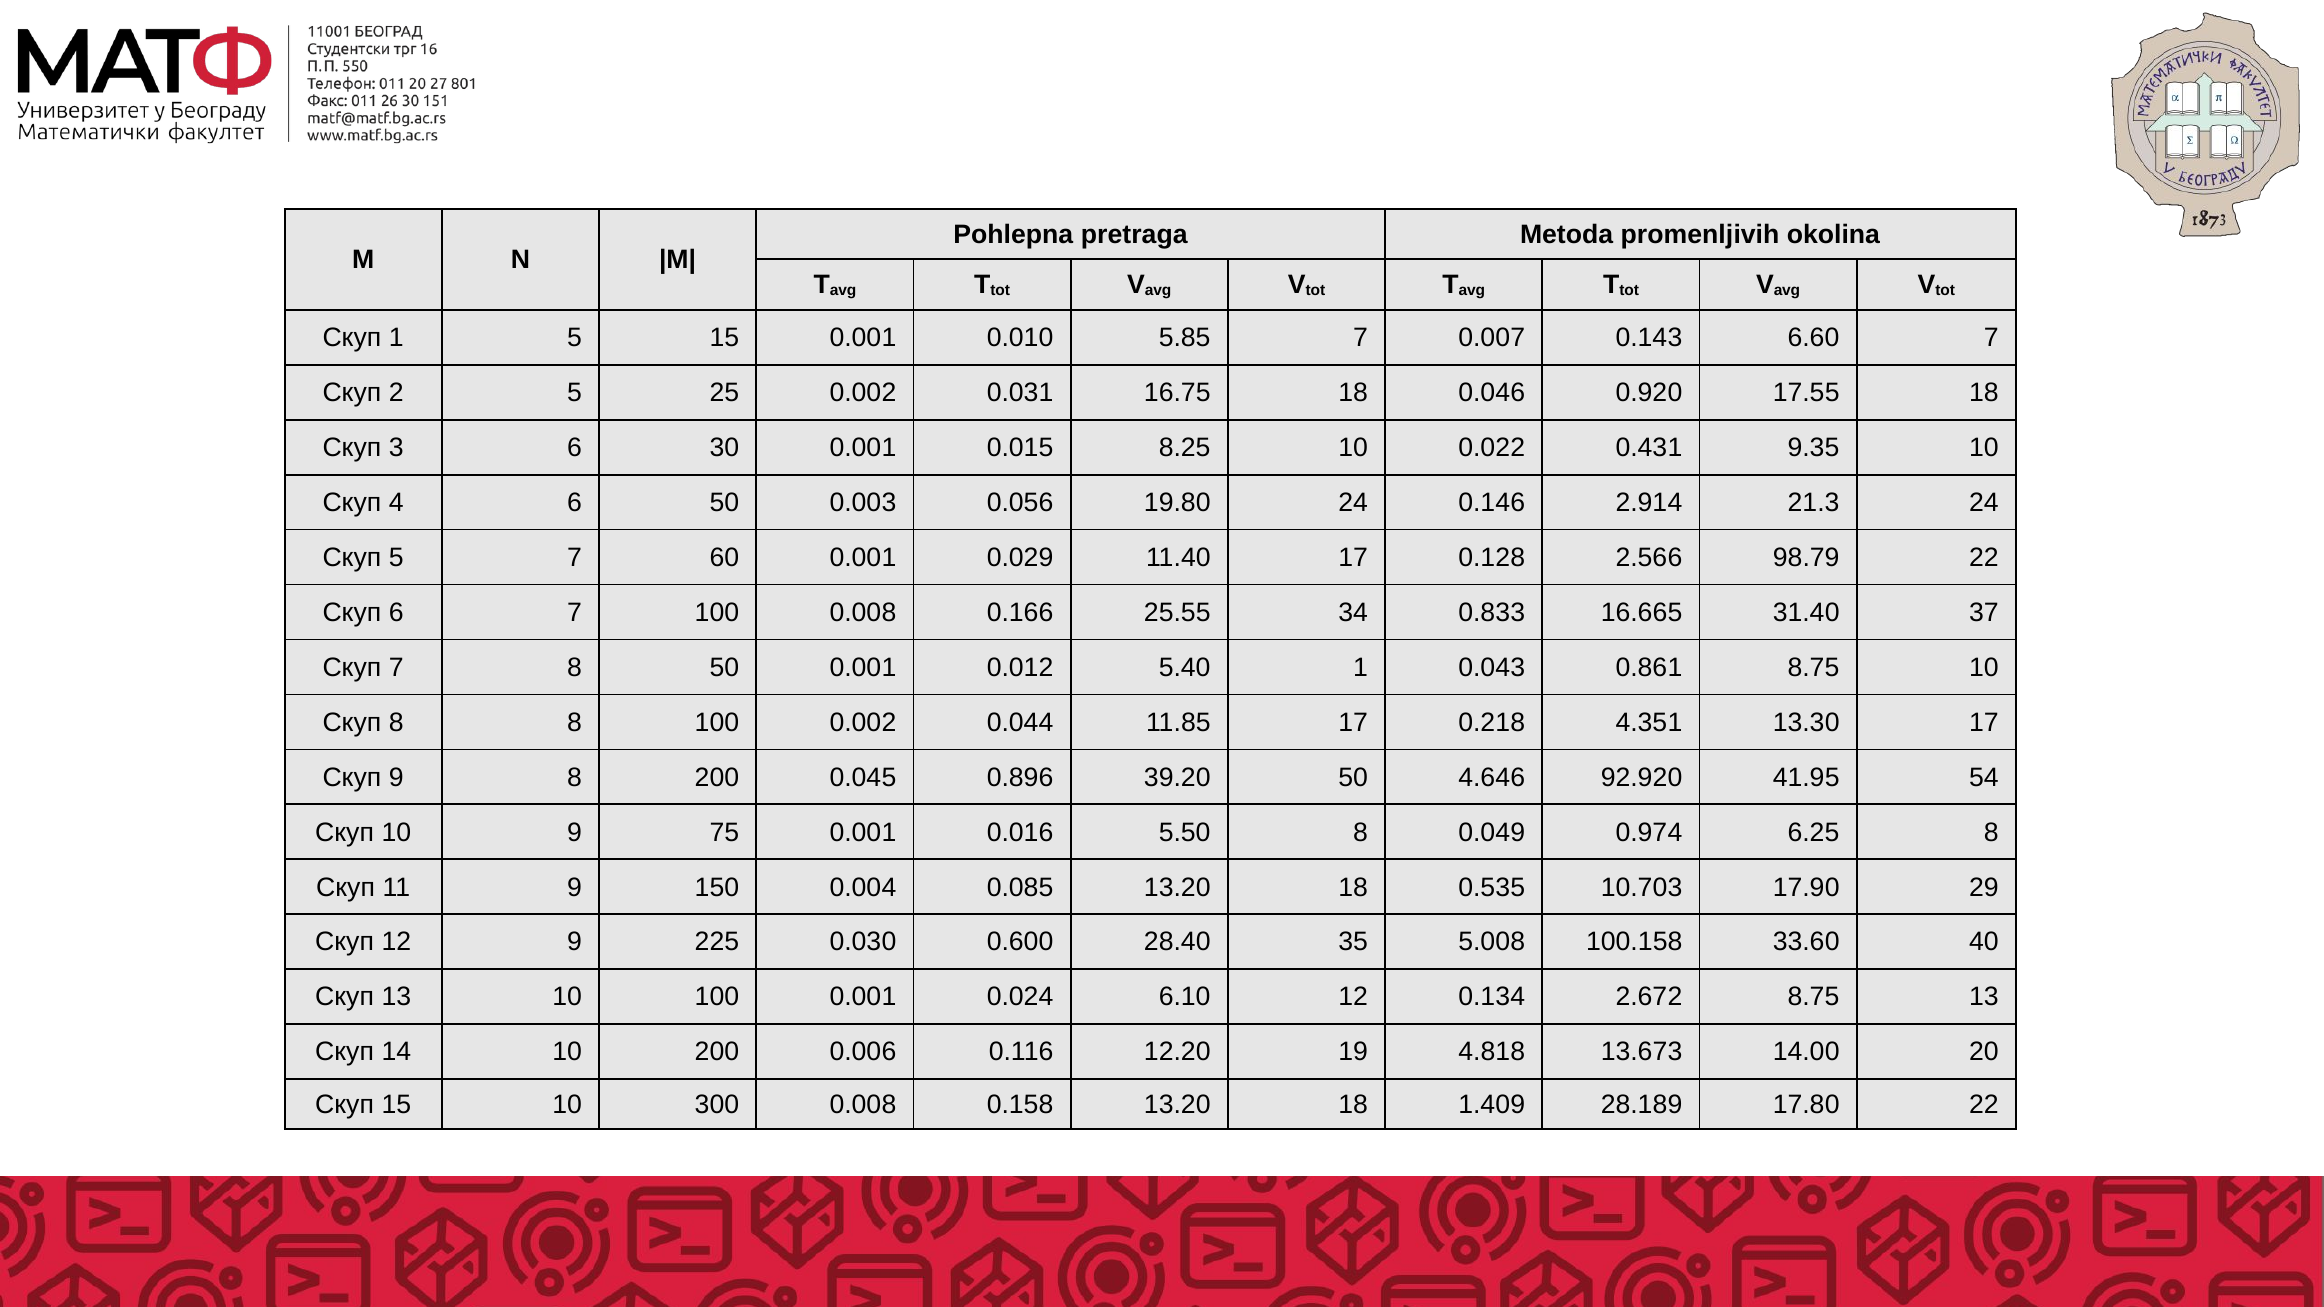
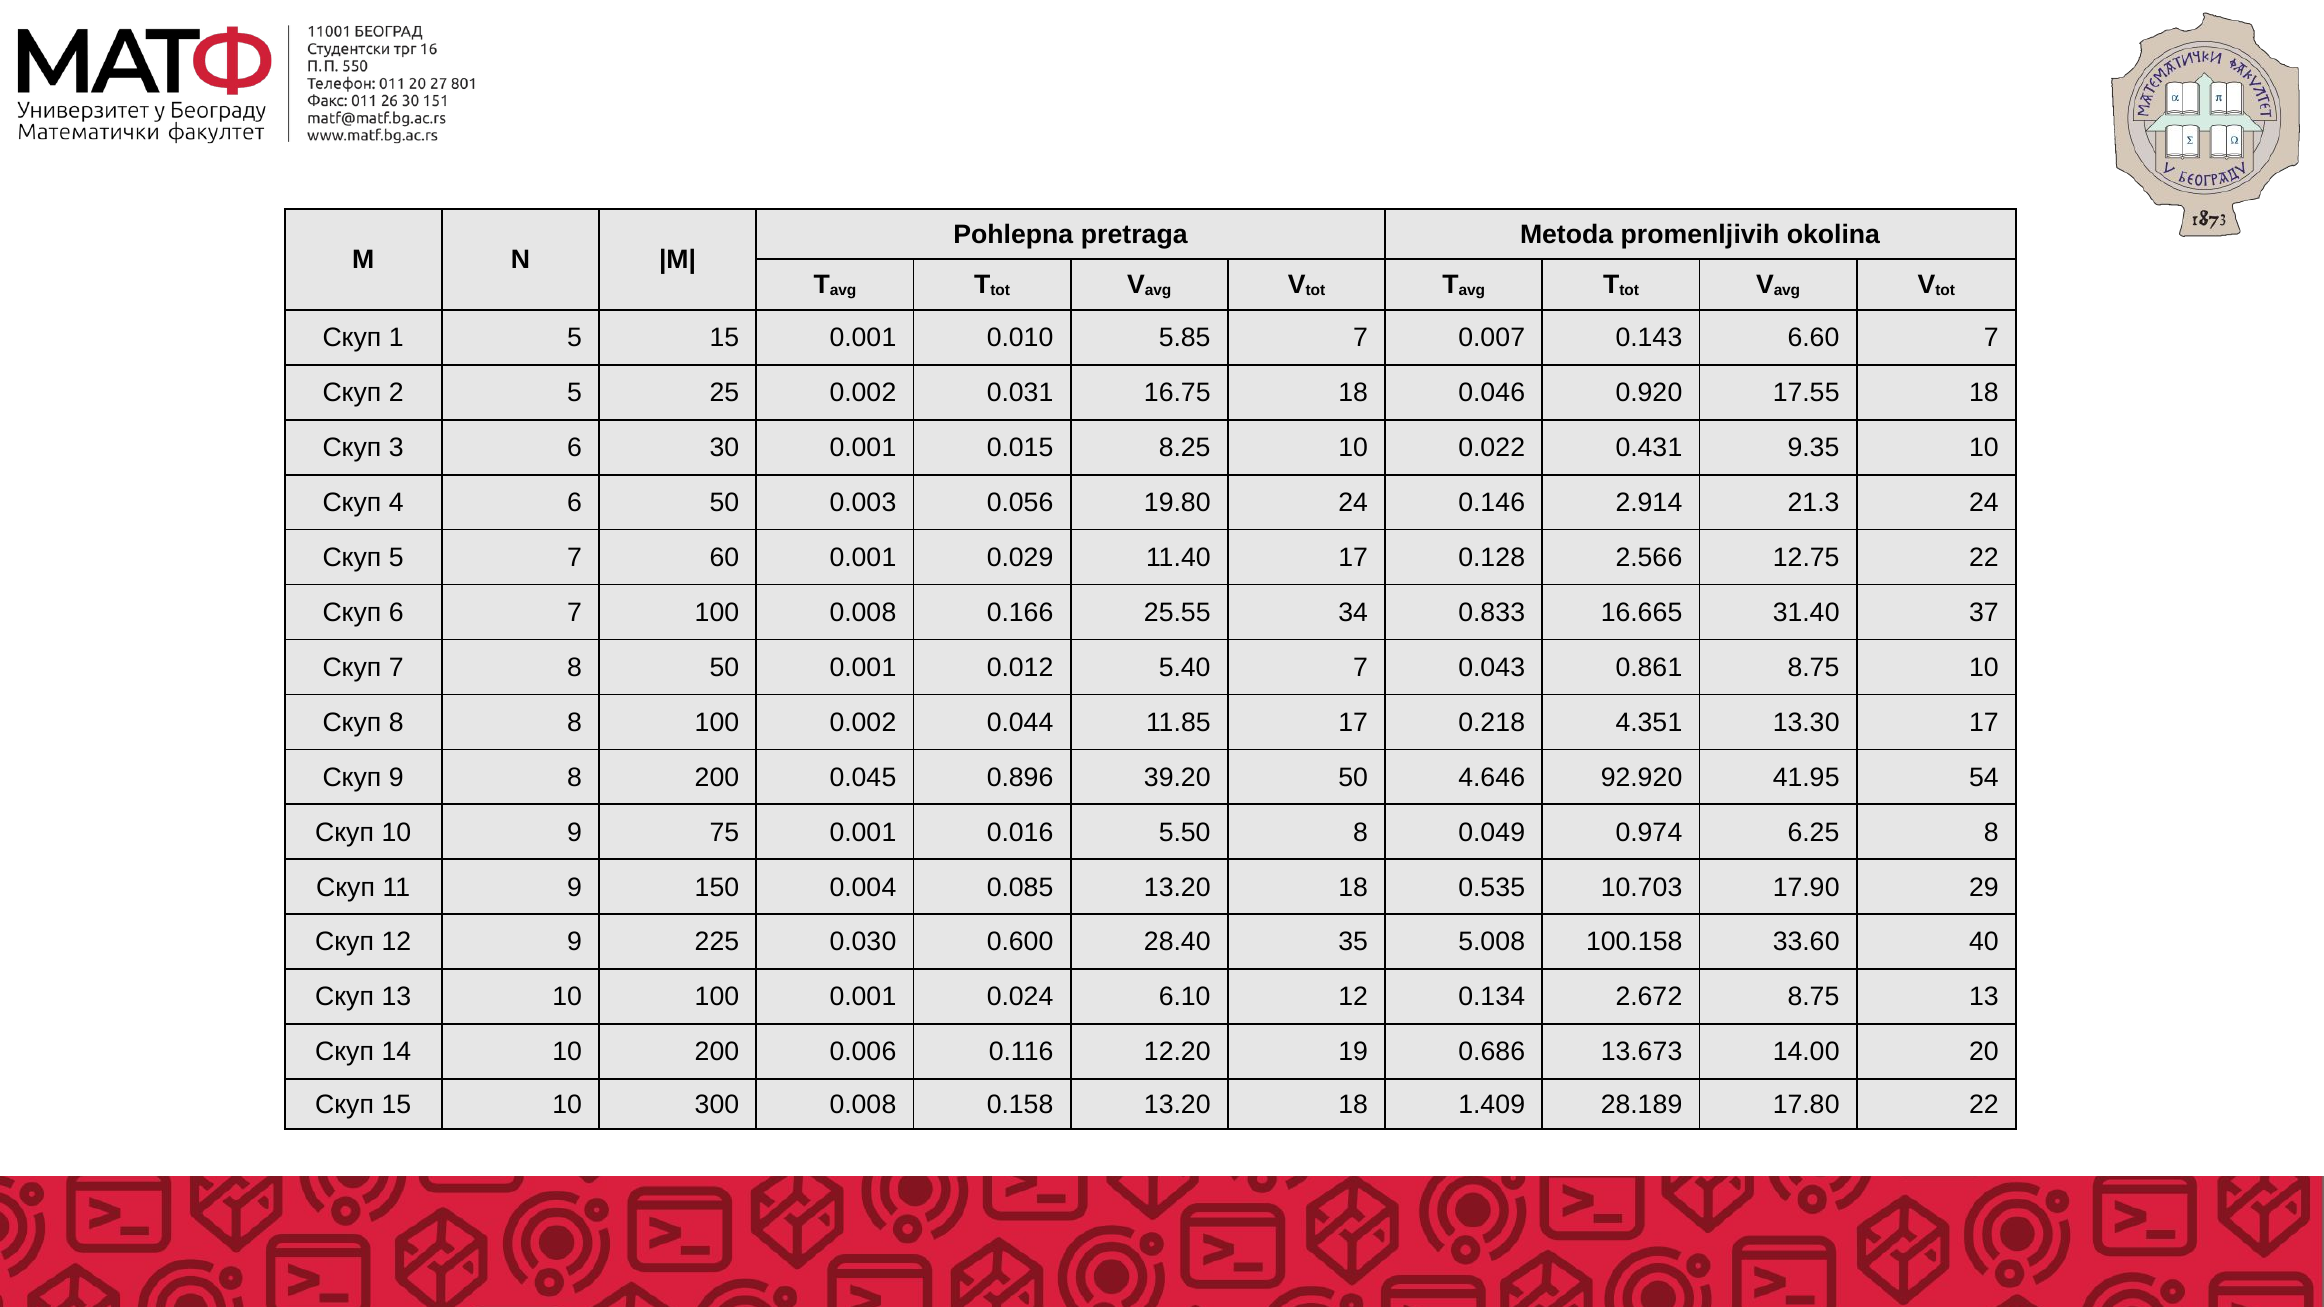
98.79: 98.79 -> 12.75
5.40 1: 1 -> 7
4.818: 4.818 -> 0.686
